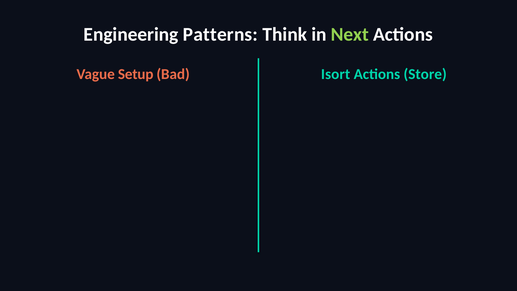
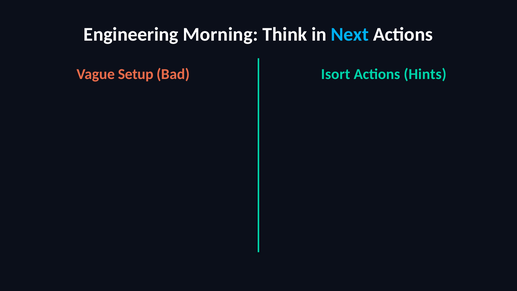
Patterns: Patterns -> Morning
Next colour: light green -> light blue
Store: Store -> Hints
